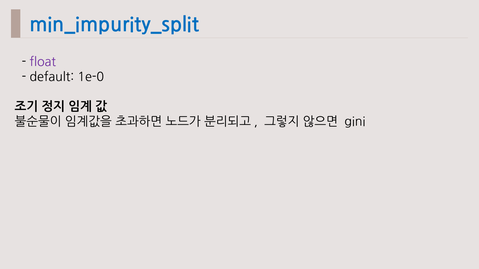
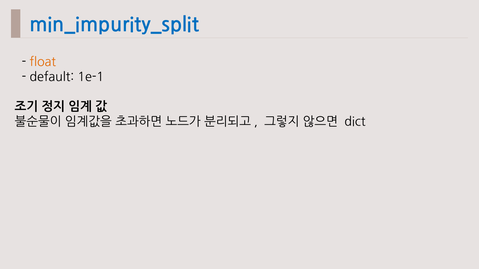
float colour: purple -> orange
1e-0: 1e-0 -> 1e-1
gini: gini -> dict
